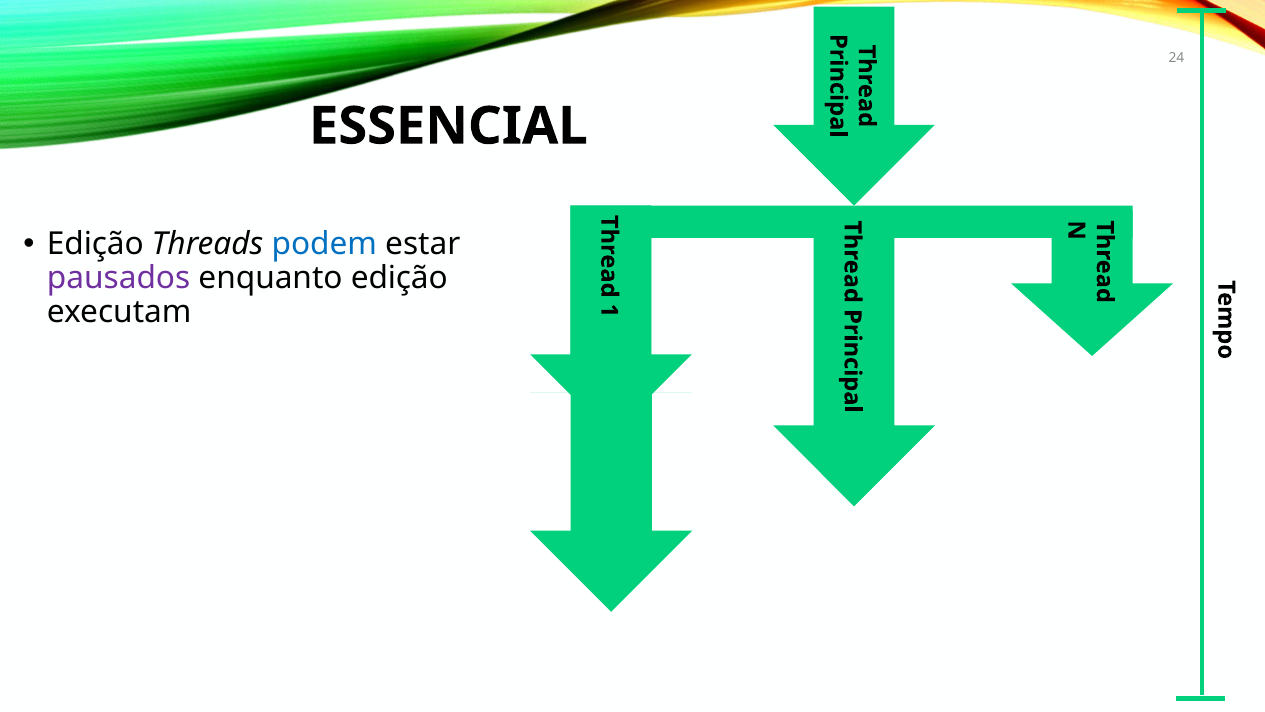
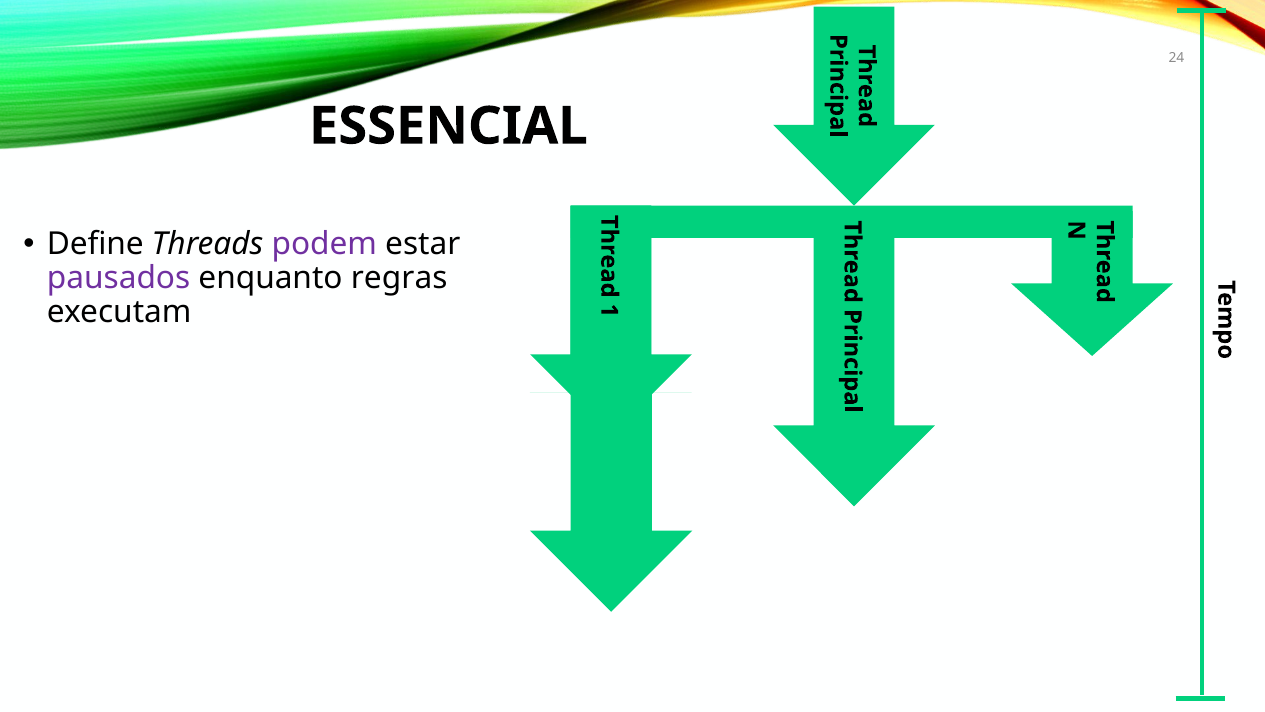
Edição at (95, 244): Edição -> Define
podem colour: blue -> purple
enquanto edição: edição -> regras
